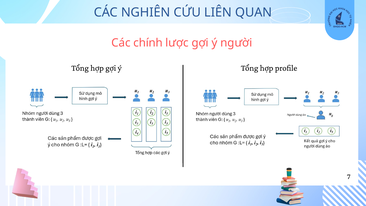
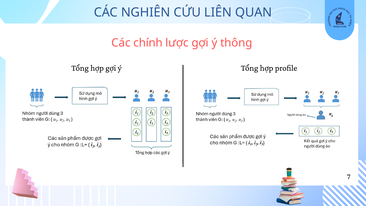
người: người -> thông
